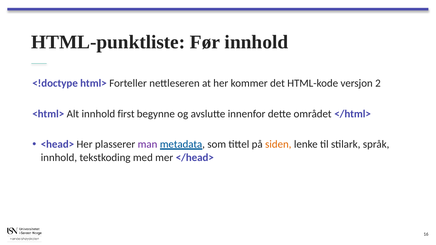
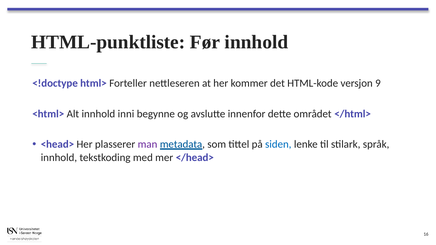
2: 2 -> 9
first: first -> inni
siden colour: orange -> blue
